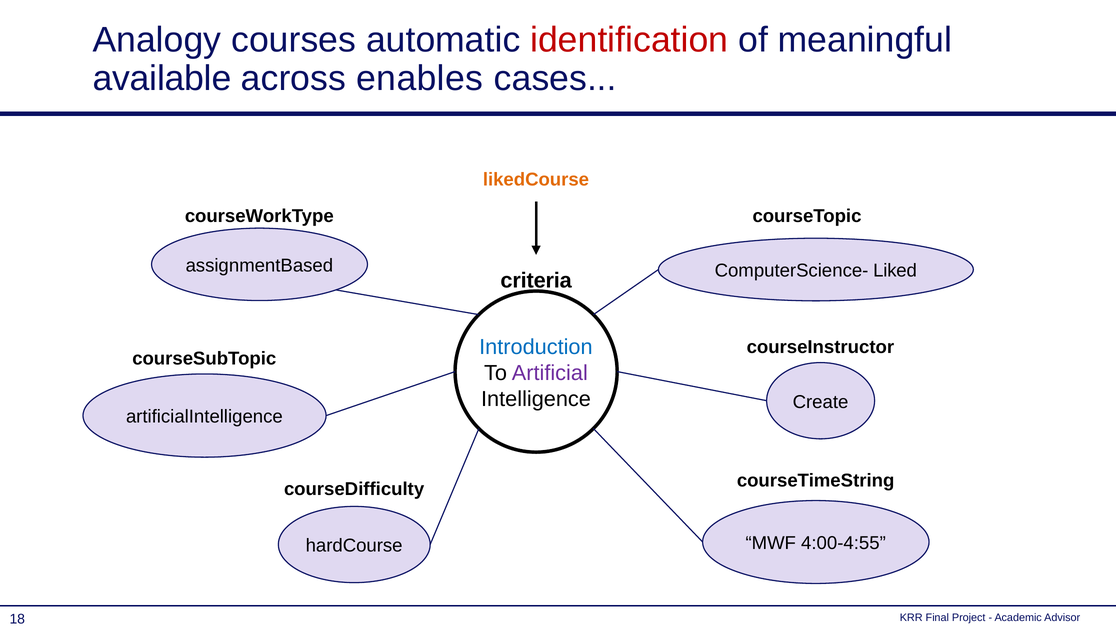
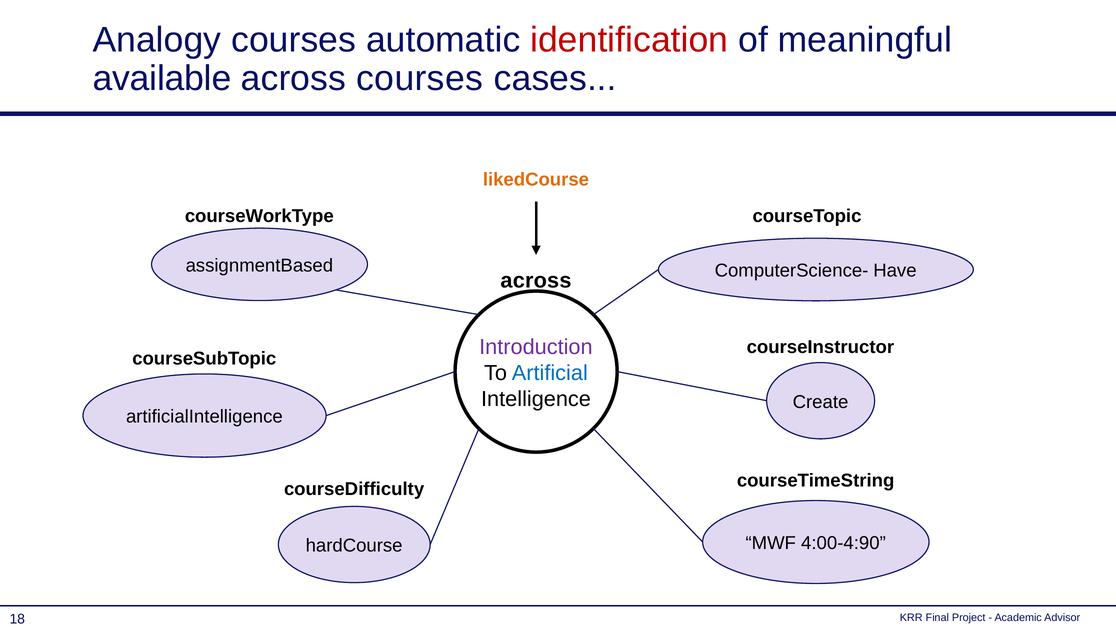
across enables: enables -> courses
Liked: Liked -> Have
criteria at (536, 280): criteria -> across
Introduction colour: blue -> purple
Artificial colour: purple -> blue
4:00-4:55: 4:00-4:55 -> 4:00-4:90
